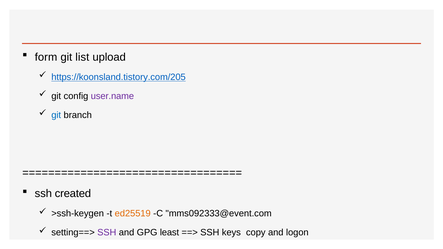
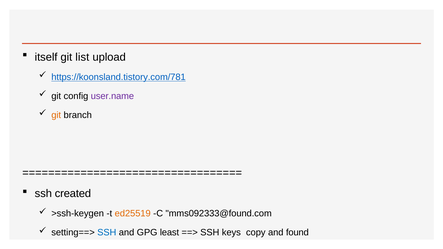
form: form -> itself
https://koonsland.tistory.com/205: https://koonsland.tistory.com/205 -> https://koonsland.tistory.com/781
git at (56, 115) colour: blue -> orange
mms092333@event.com: mms092333@event.com -> mms092333@found.com
SSH at (107, 233) colour: purple -> blue
logon: logon -> found
